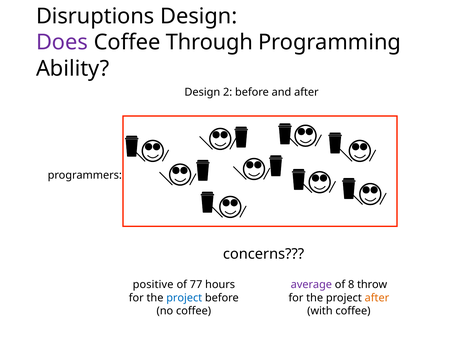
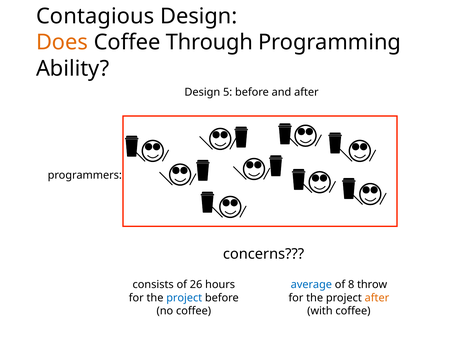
Disruptions: Disruptions -> Contagious
Does colour: purple -> orange
2: 2 -> 5
positive: positive -> consists
77: 77 -> 26
average colour: purple -> blue
